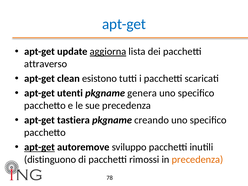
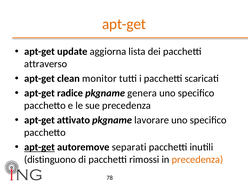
apt-get at (124, 24) colour: blue -> orange
aggiorna underline: present -> none
esistono: esistono -> monitor
utenti: utenti -> radice
tastiera: tastiera -> attivato
creando: creando -> lavorare
sviluppo: sviluppo -> separati
